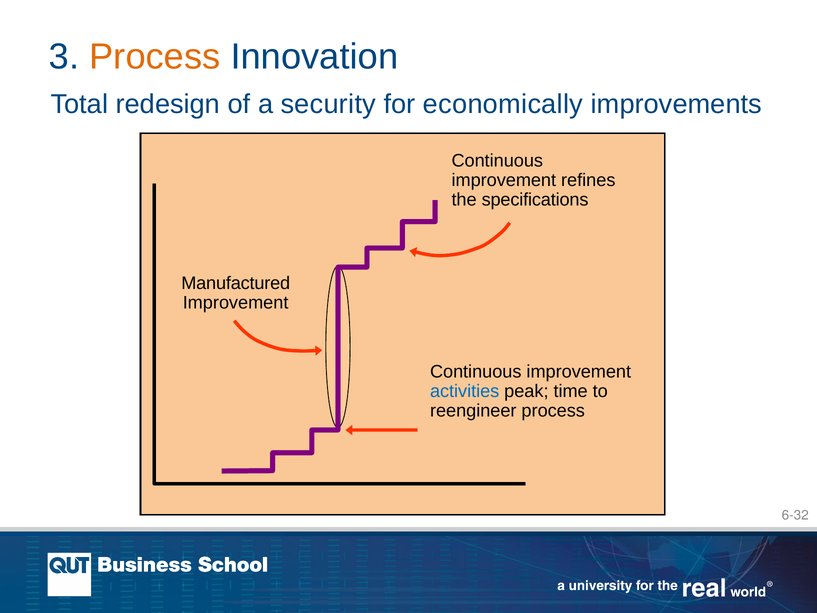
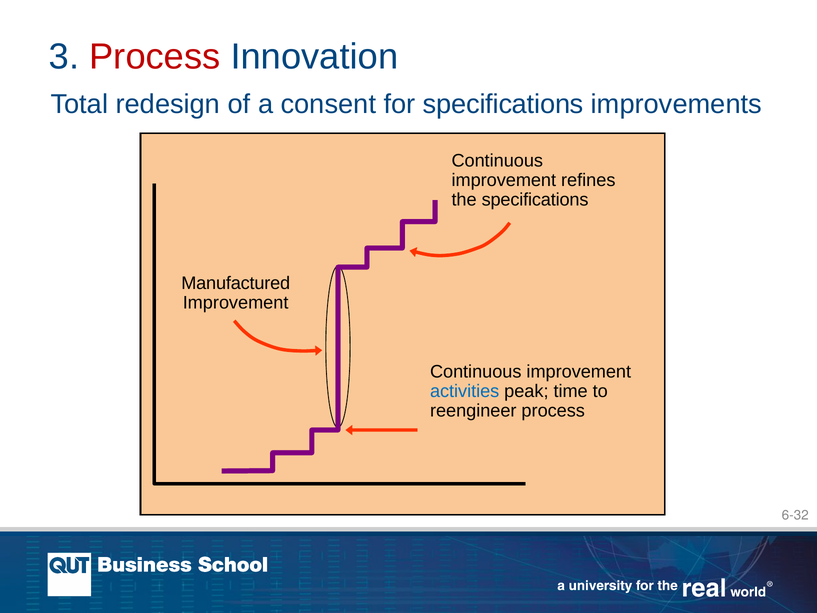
Process at (155, 57) colour: orange -> red
security: security -> consent
for economically: economically -> specifications
